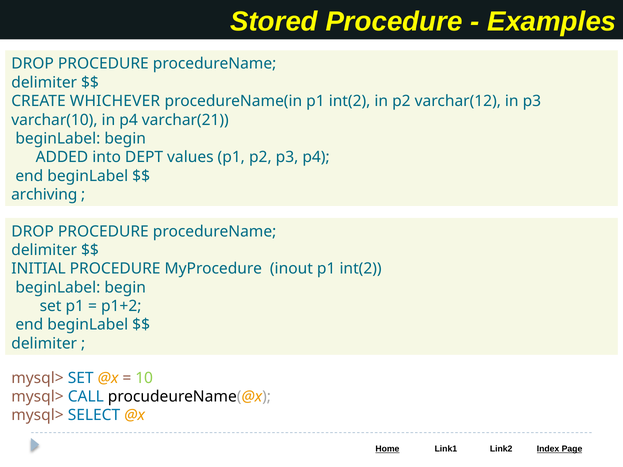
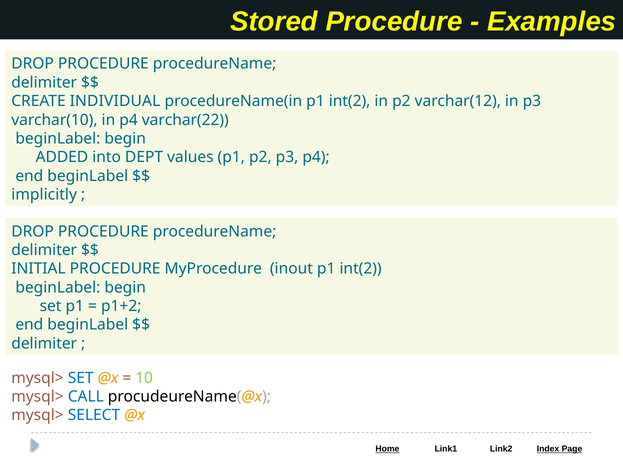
WHICHEVER: WHICHEVER -> INDIVIDUAL
varchar(21: varchar(21 -> varchar(22
archiving: archiving -> implicitly
